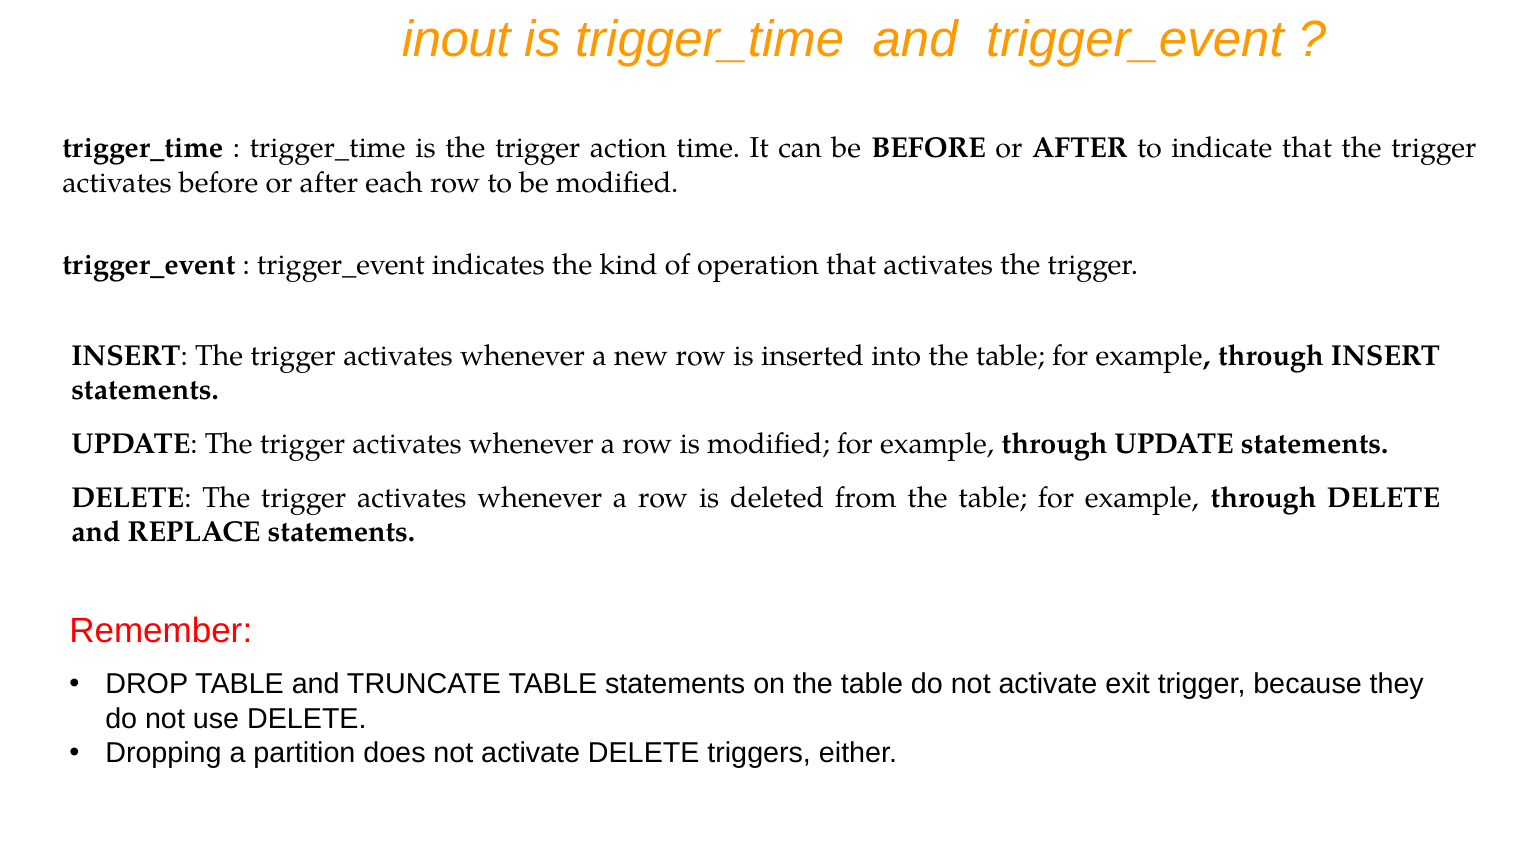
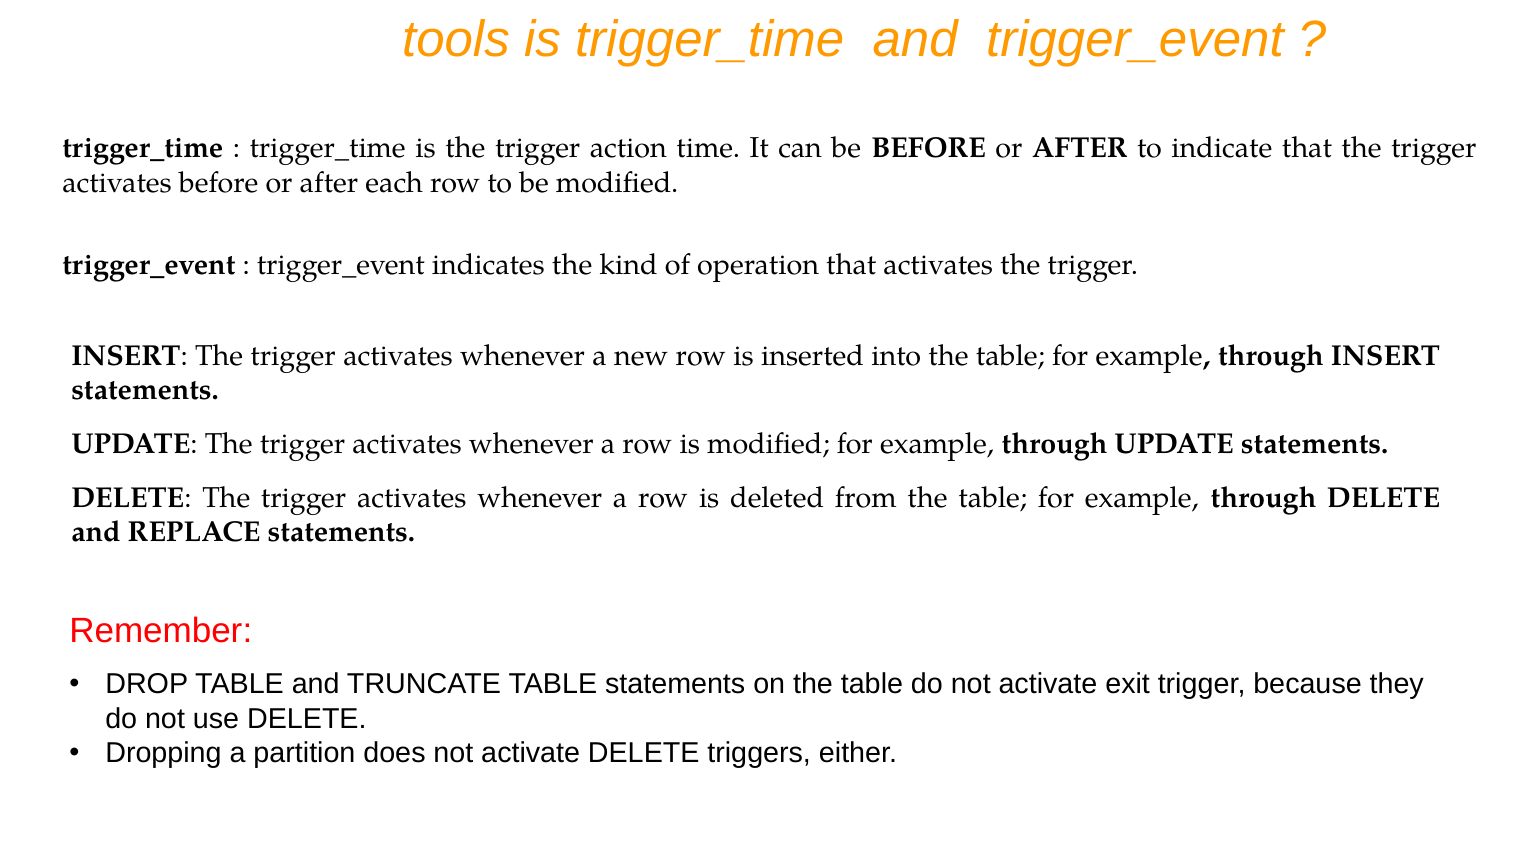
inout: inout -> tools
